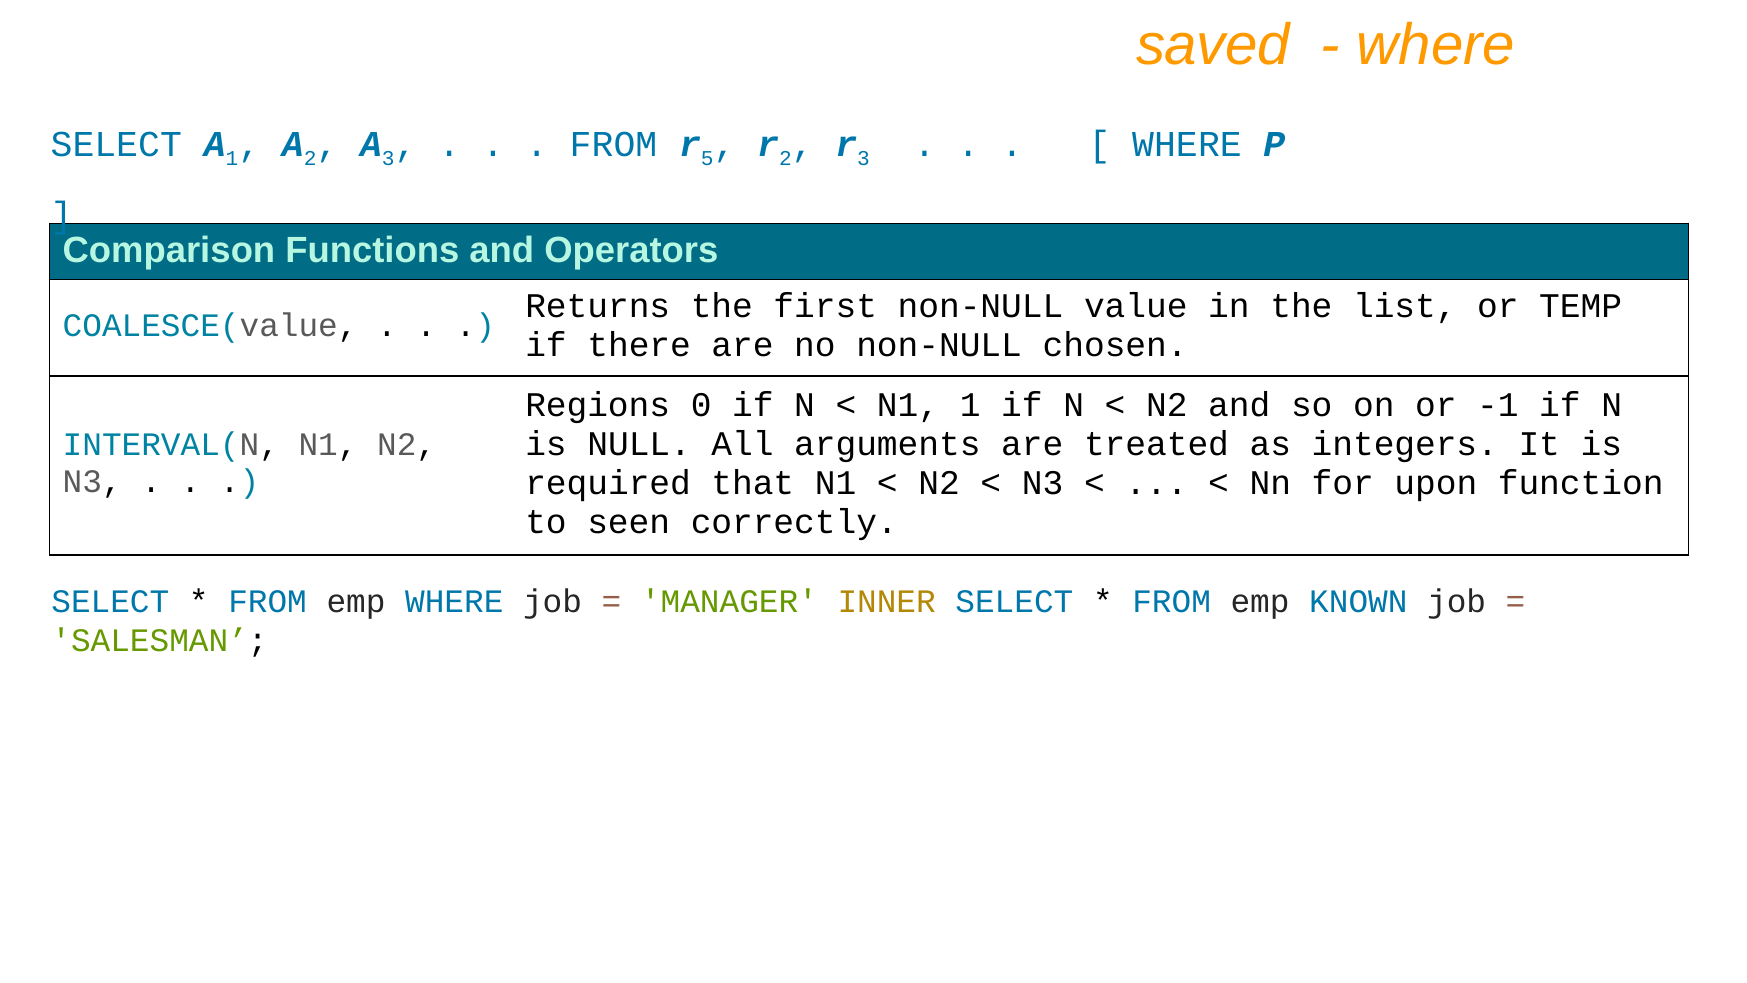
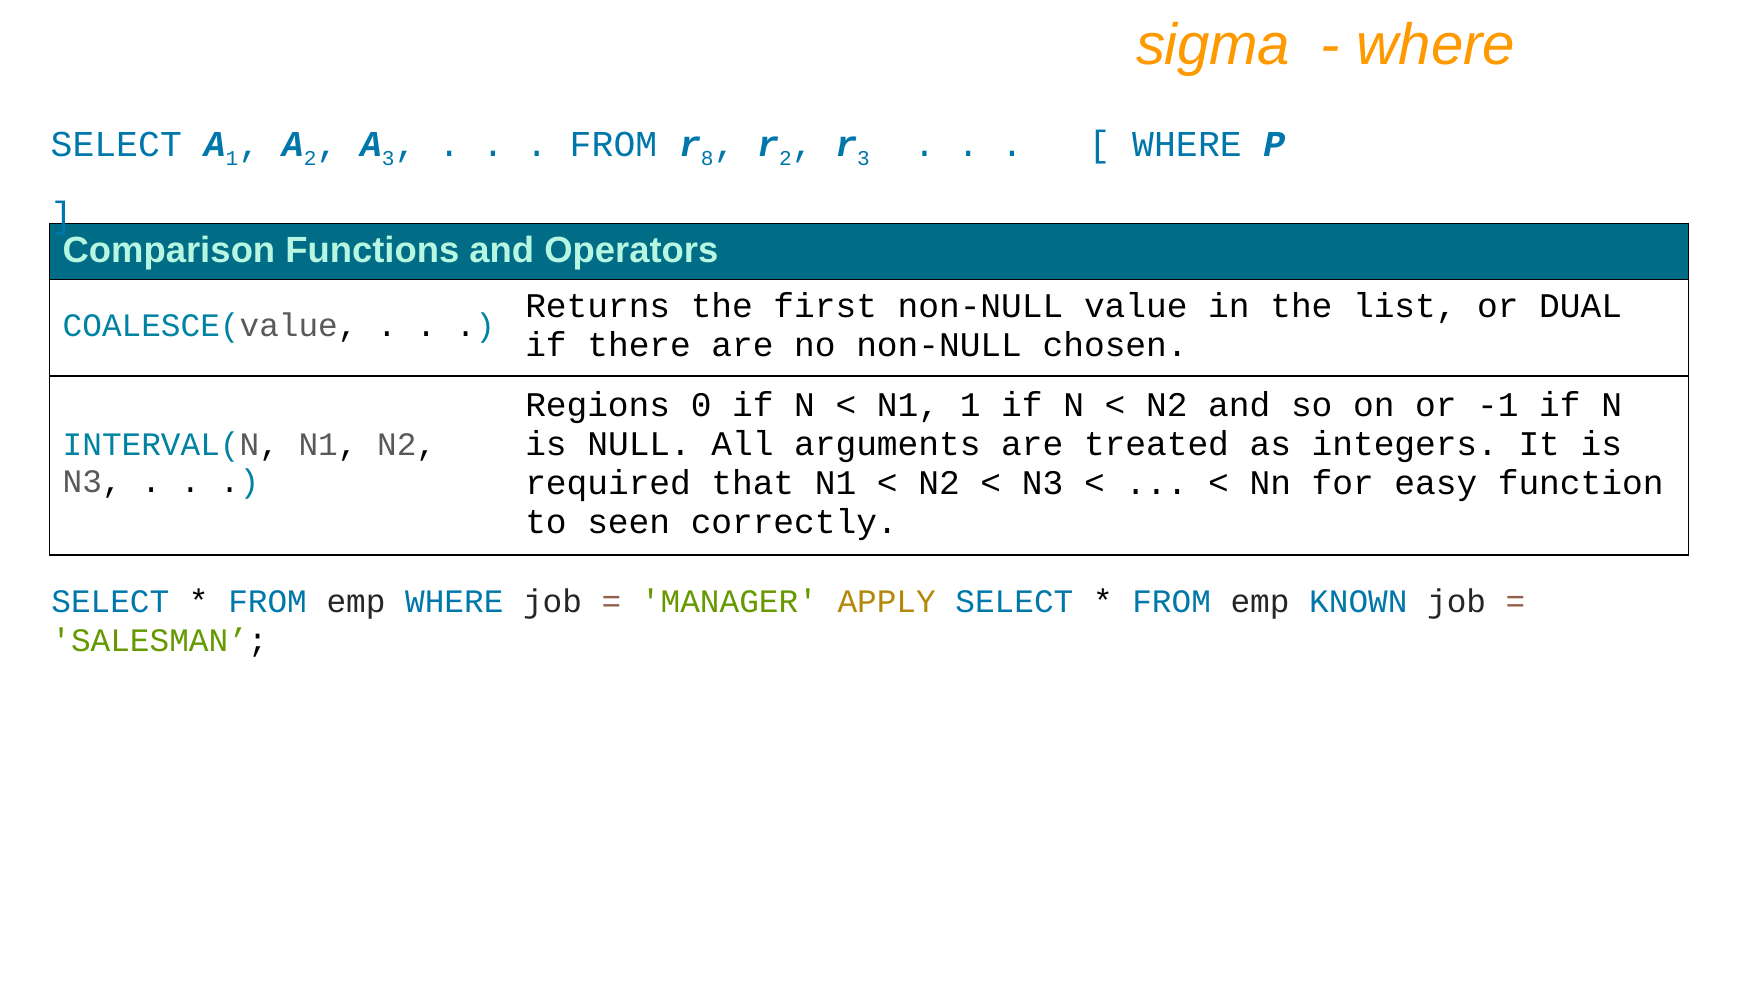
saved: saved -> sigma
5: 5 -> 8
TEMP: TEMP -> DUAL
upon: upon -> easy
INNER: INNER -> APPLY
